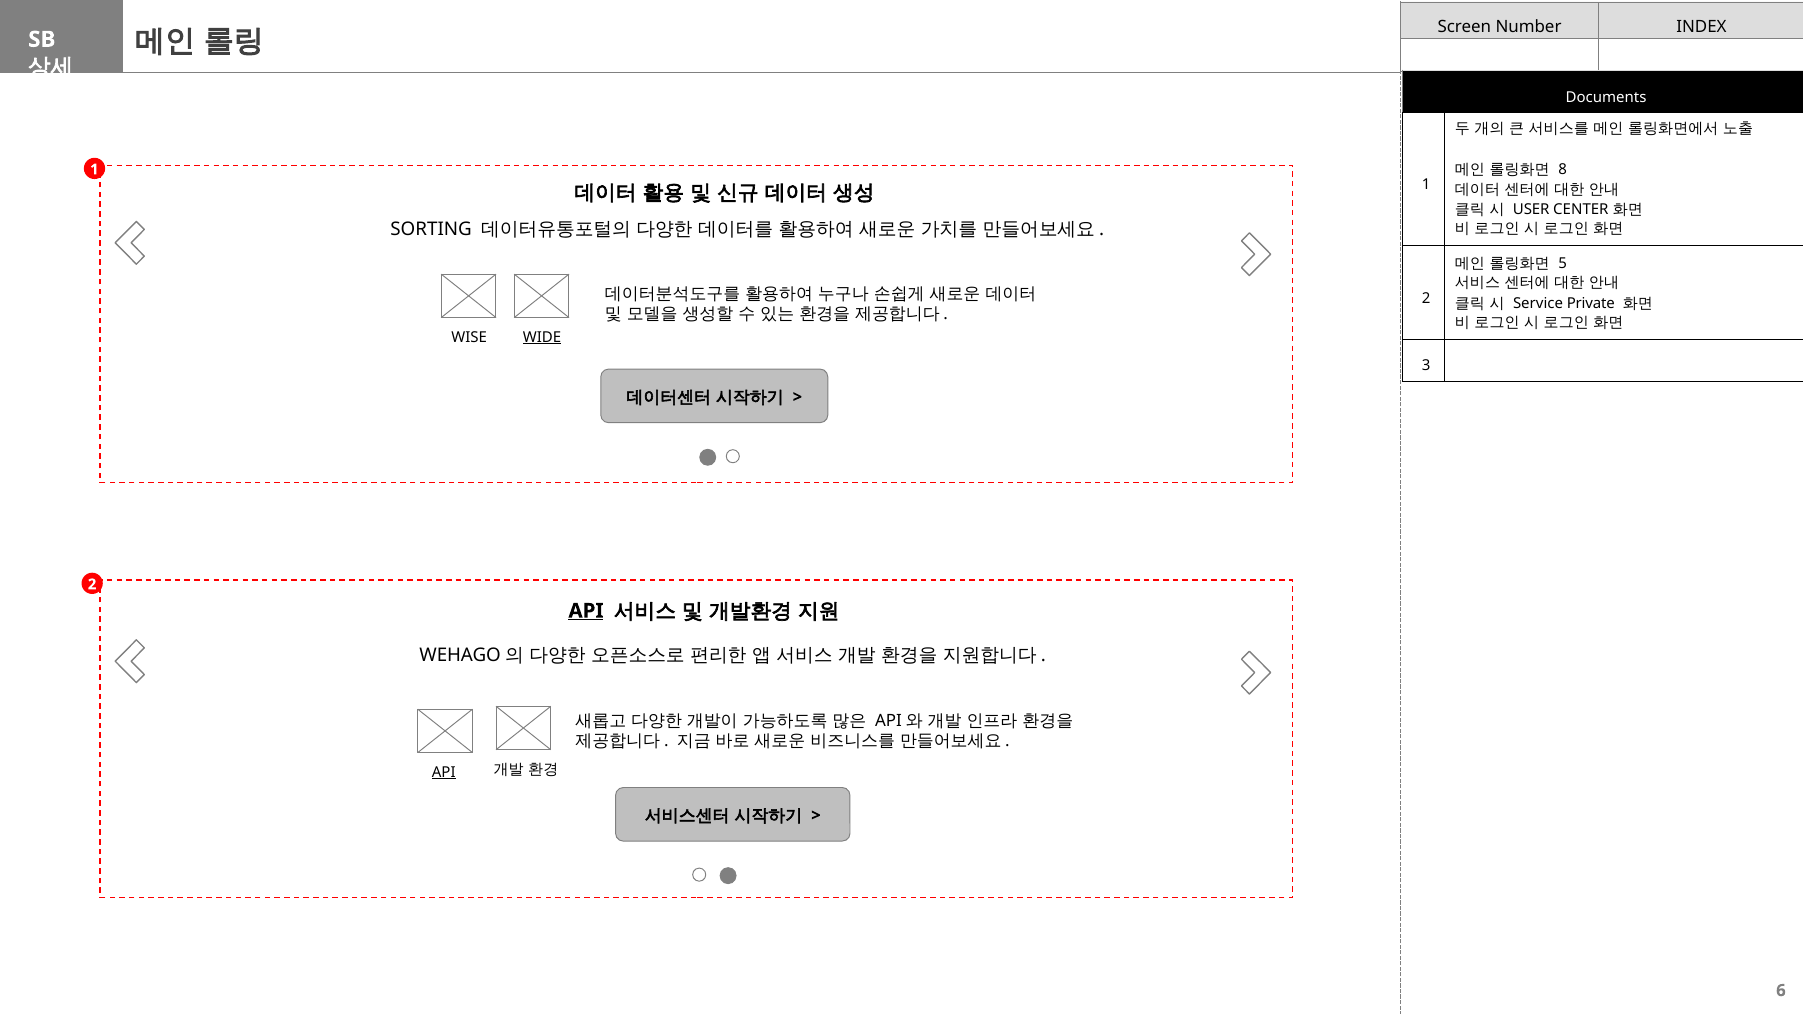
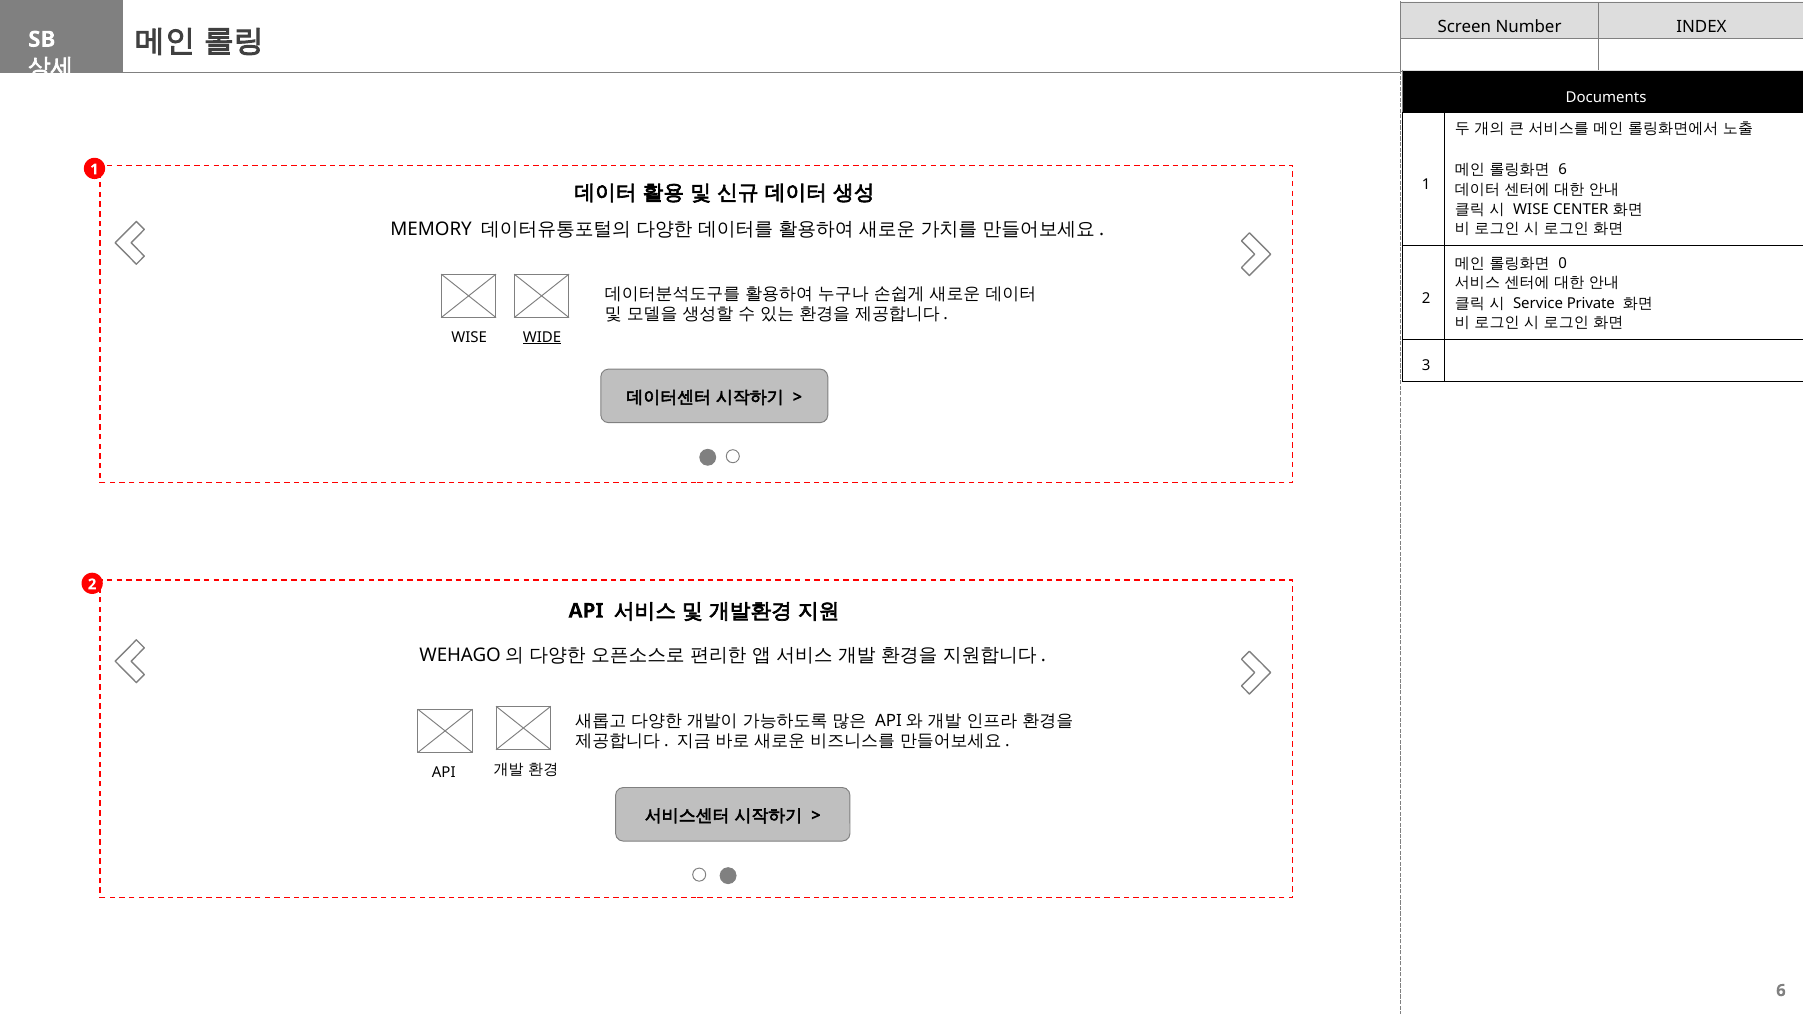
8 at (1563, 170): 8 -> 6
USER at (1531, 210): USER -> WISE
SORTING: SORTING -> MEMORY
5: 5 -> 0
API at (586, 611) underline: present -> none
API at (444, 772) underline: present -> none
